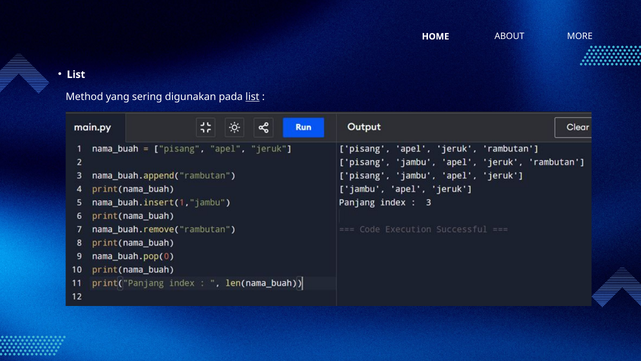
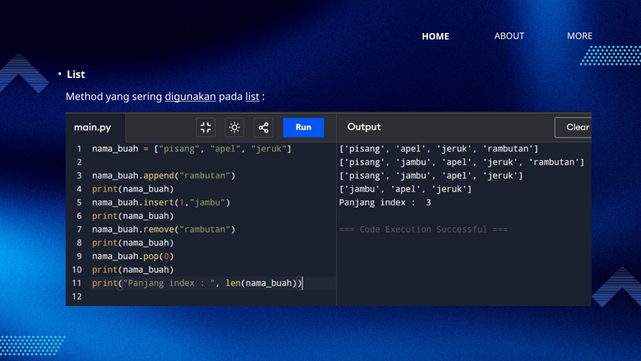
digunakan underline: none -> present
